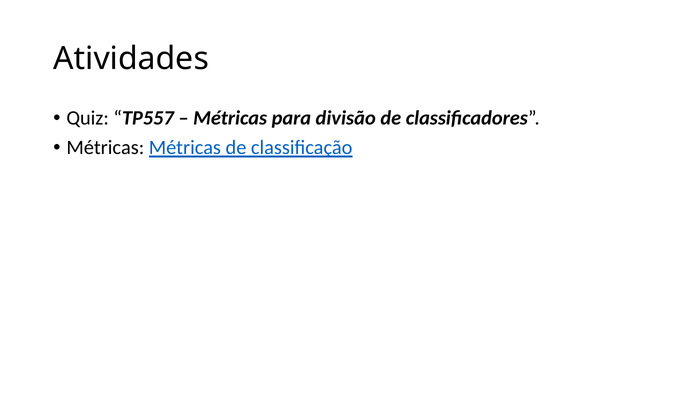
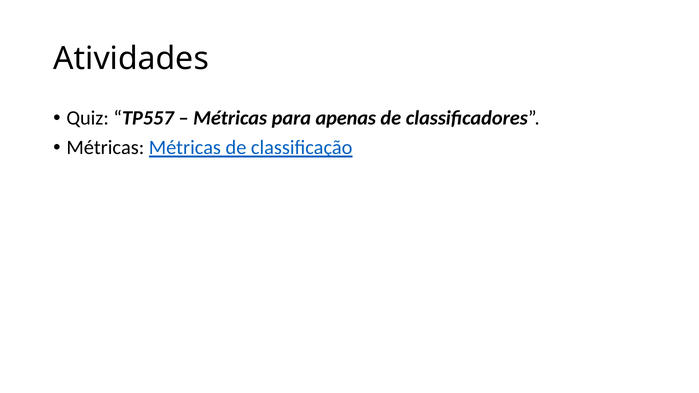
divisão: divisão -> apenas
